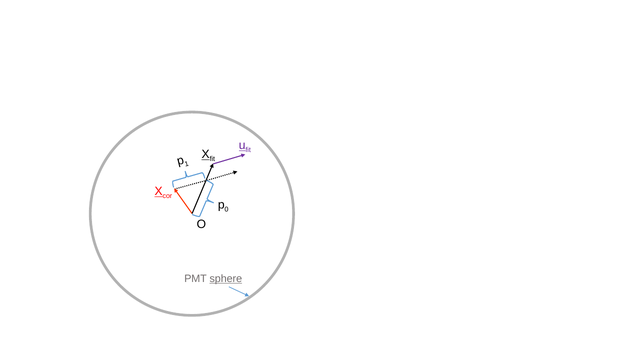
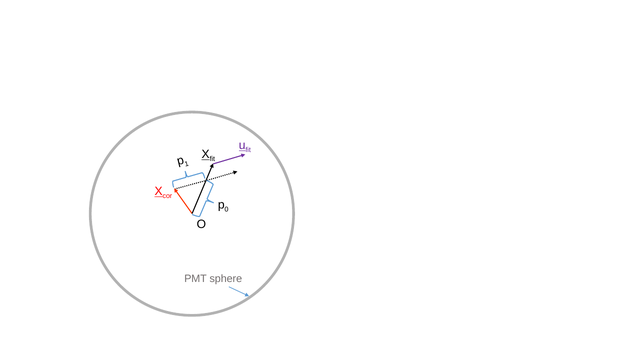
sphere underline: present -> none
